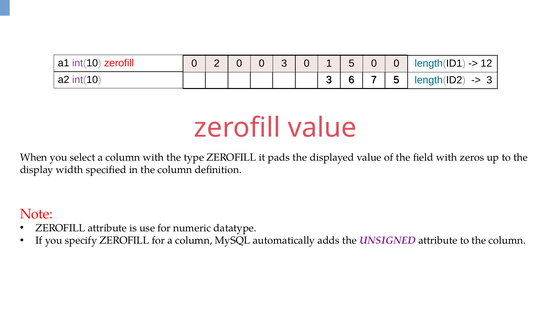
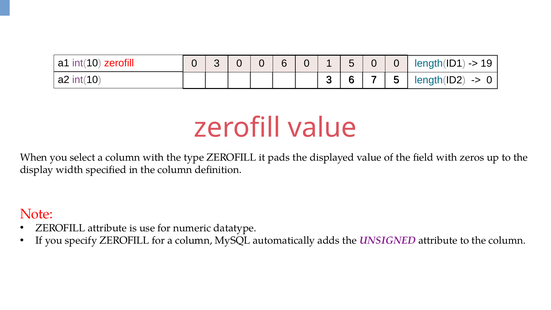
0 2: 2 -> 3
0 3: 3 -> 6
12: 12 -> 19
3 at (489, 80): 3 -> 0
